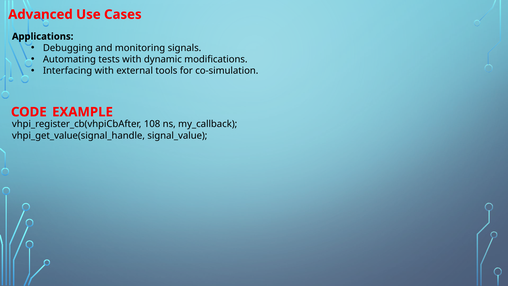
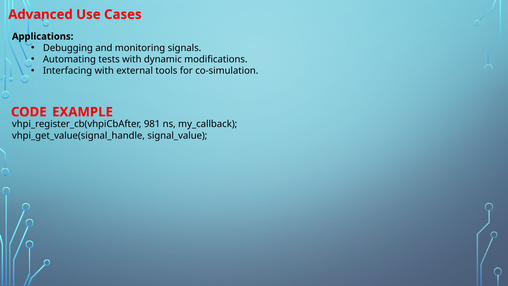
108: 108 -> 981
